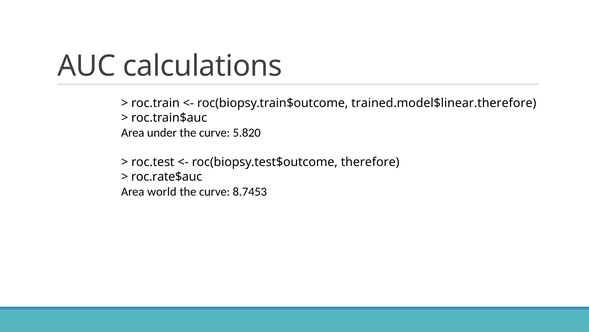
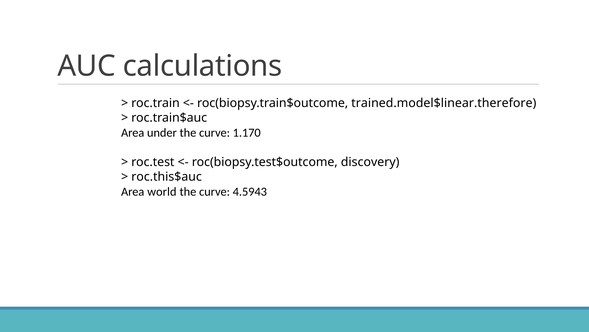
5.820: 5.820 -> 1.170
therefore: therefore -> discovery
roc.rate$auc: roc.rate$auc -> roc.this$auc
8.7453: 8.7453 -> 4.5943
